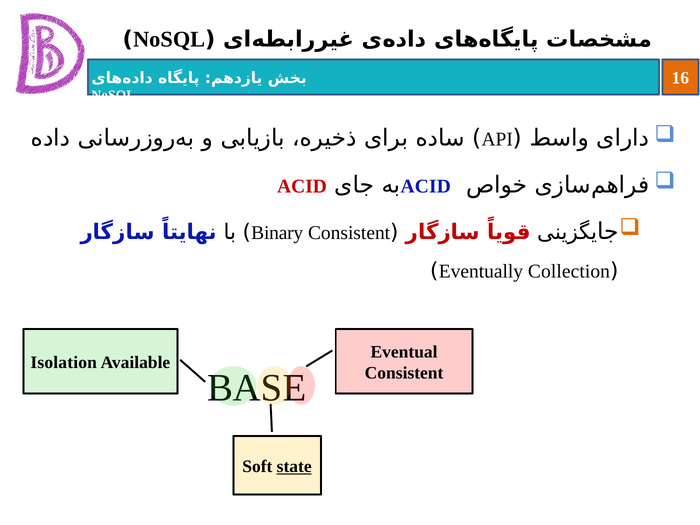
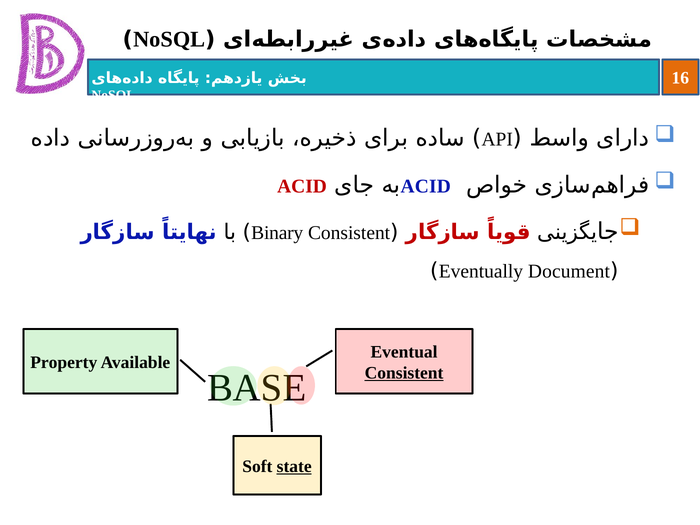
Collection: Collection -> Document
Isolation: Isolation -> Property
Consistent at (404, 373) underline: none -> present
